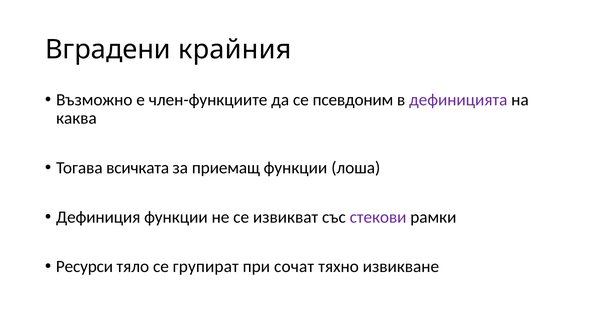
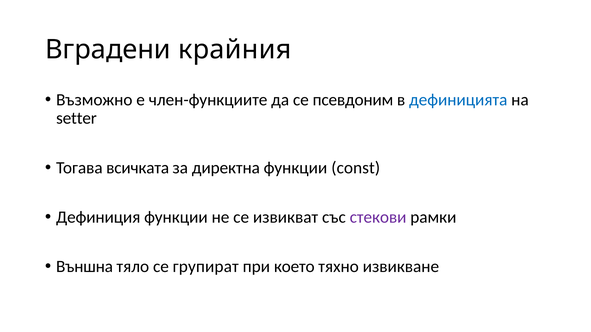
дефиницията colour: purple -> blue
каква: каква -> setter
приемащ: приемащ -> директна
лоша: лоша -> const
Ресурси: Ресурси -> Външна
сочат: сочат -> което
